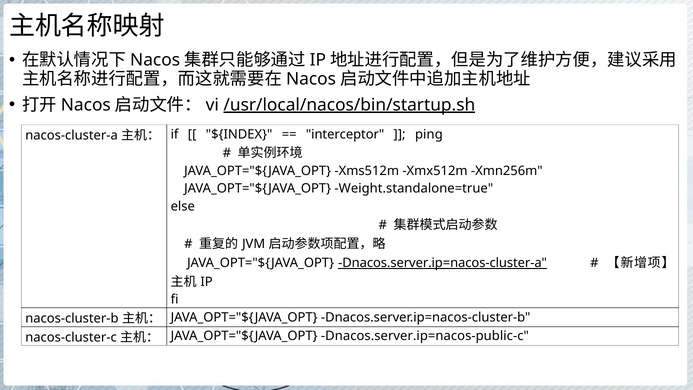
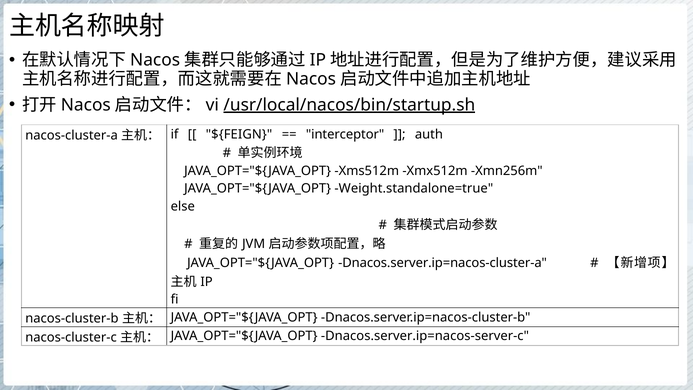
${INDEX: ${INDEX -> ${FEIGN
ping: ping -> auth
Dnacos.server.ip=nacos-cluster-a underline: present -> none
Dnacos.server.ip=nacos-public-c: Dnacos.server.ip=nacos-public-c -> Dnacos.server.ip=nacos-server-c
